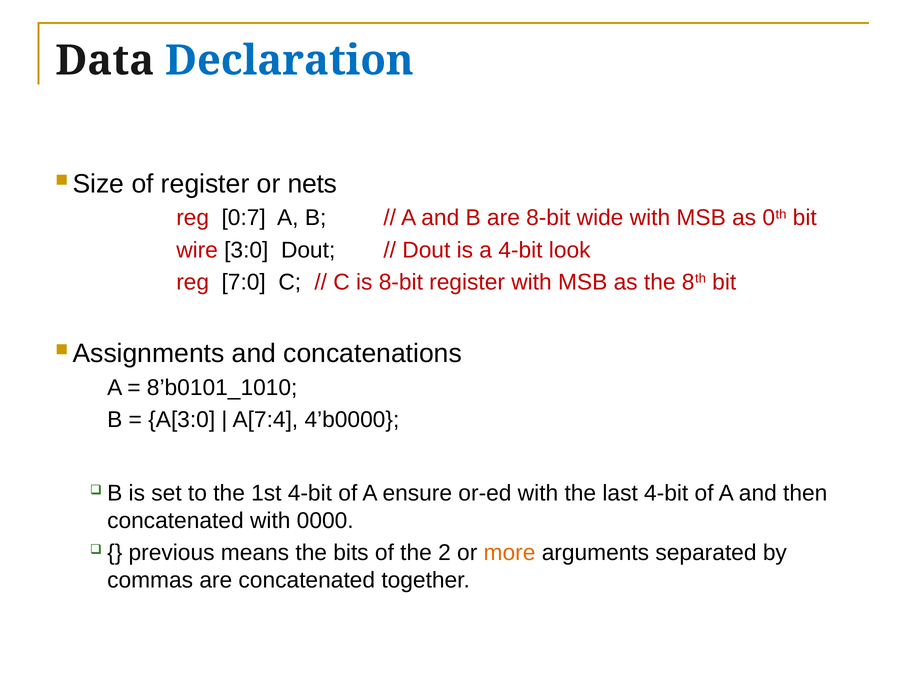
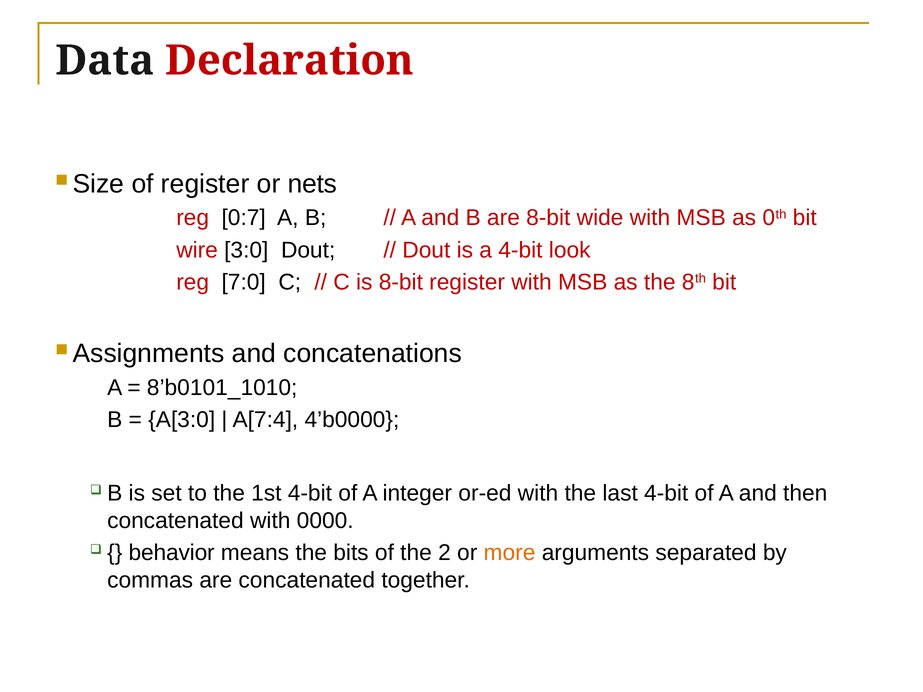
Declaration colour: blue -> red
ensure: ensure -> integer
previous: previous -> behavior
